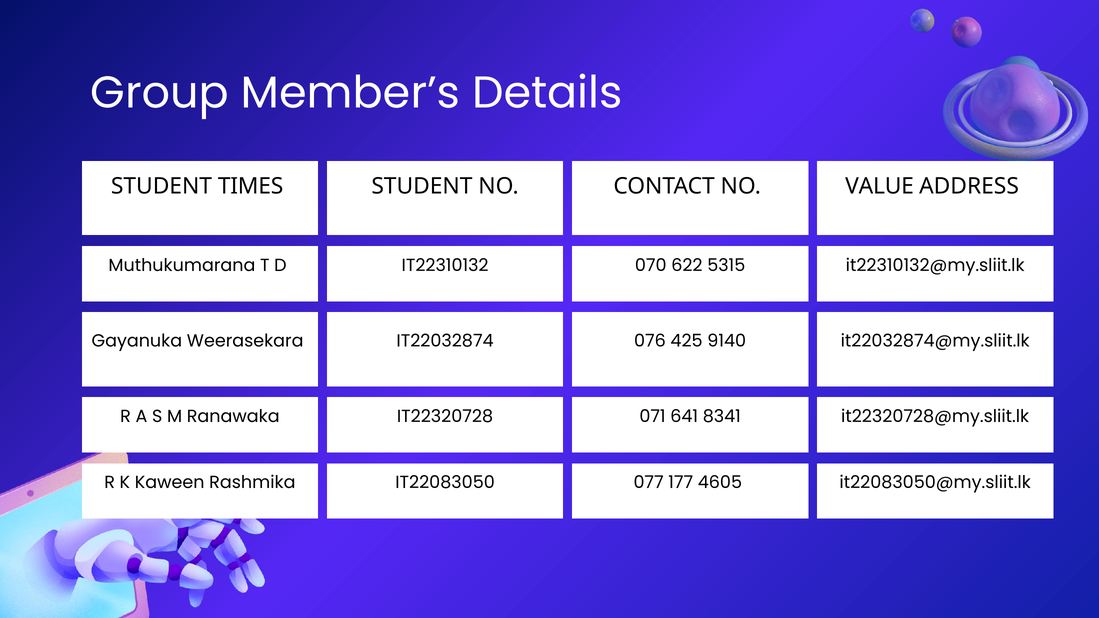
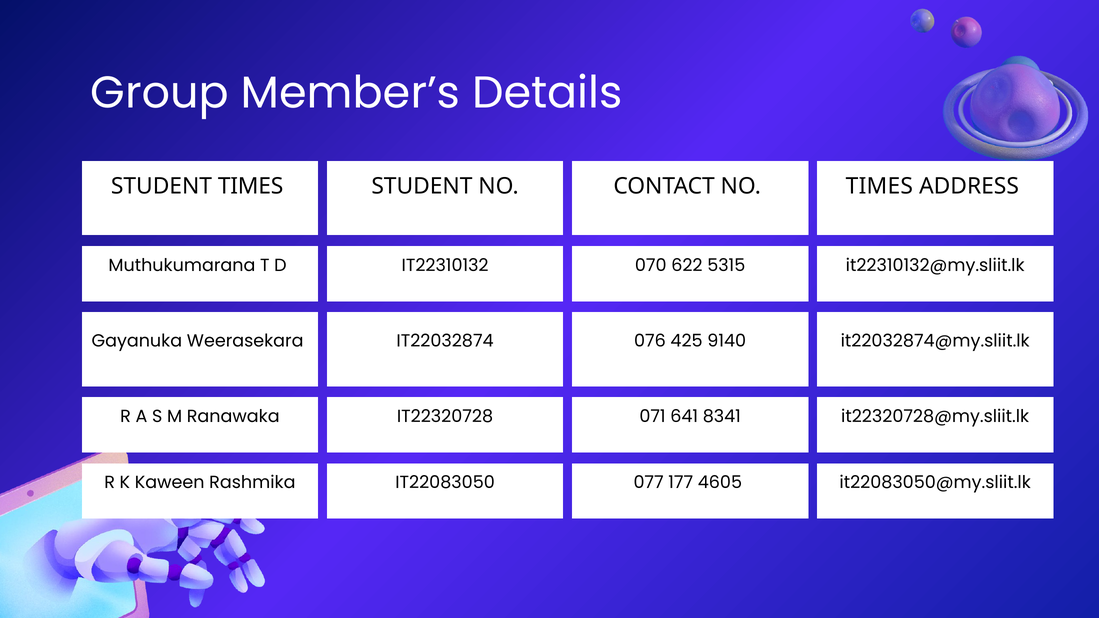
NO VALUE: VALUE -> TIMES
